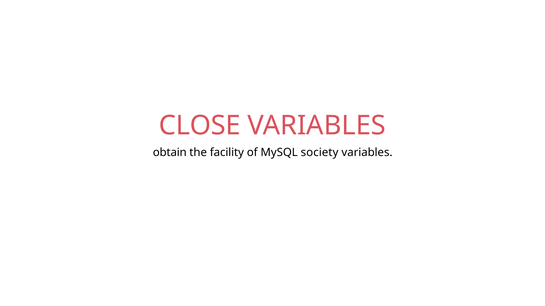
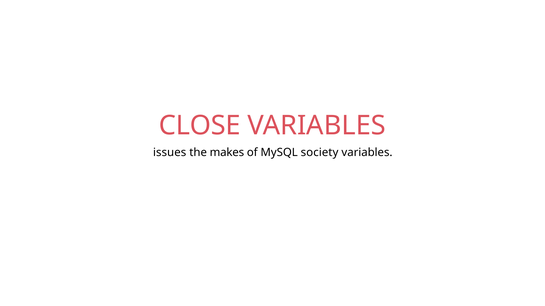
obtain: obtain -> issues
facility: facility -> makes
